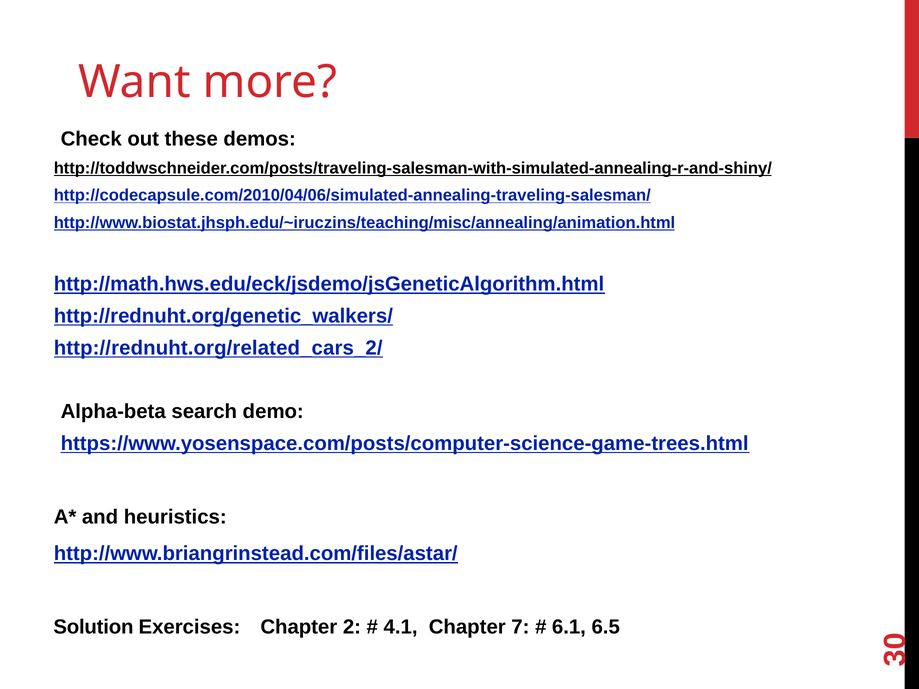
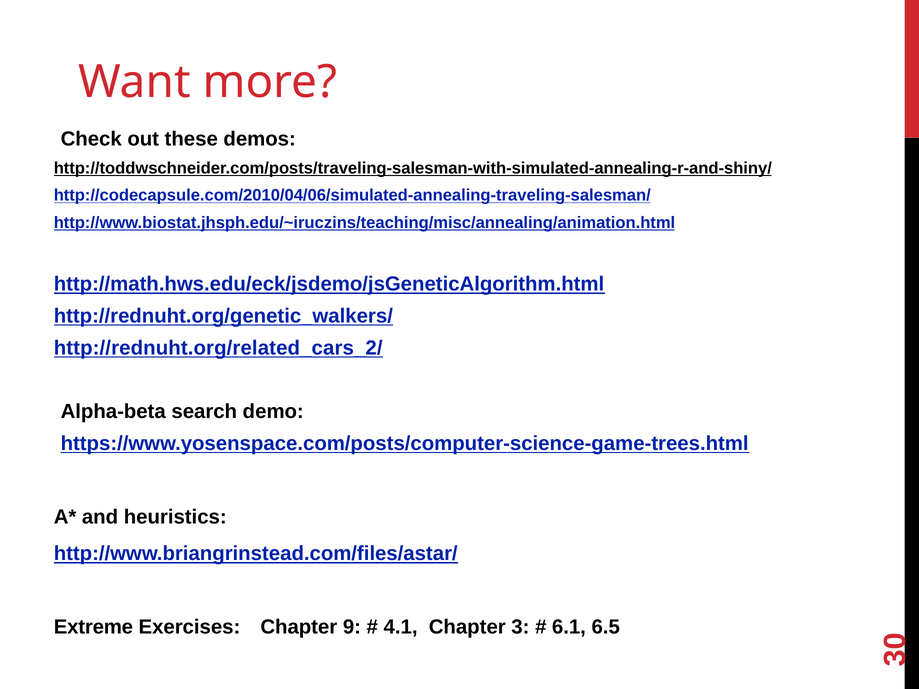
Solution: Solution -> Extreme
2: 2 -> 9
Chapter 7: 7 -> 3
